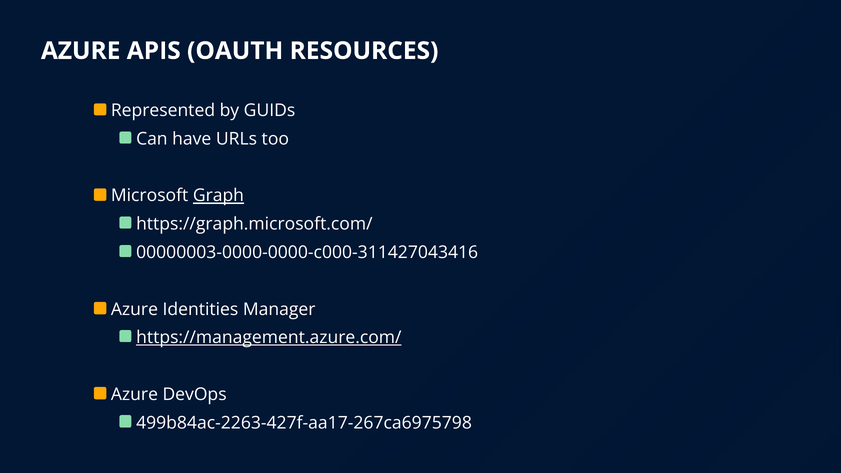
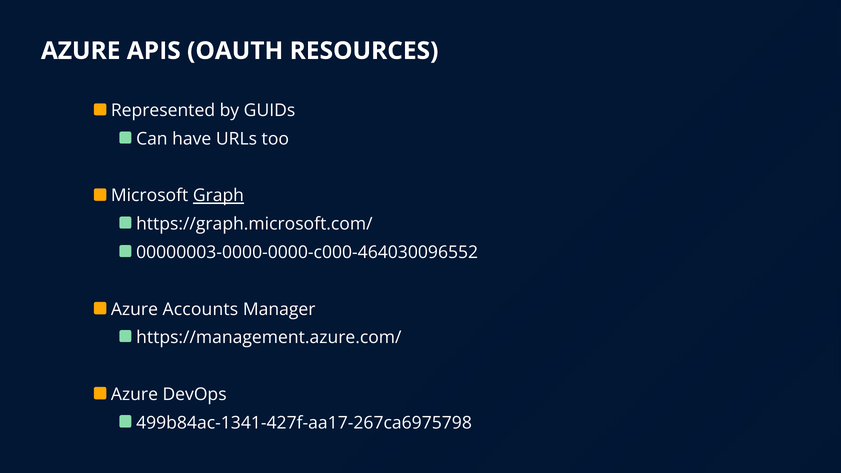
00000003-0000-0000-c000-311427043416: 00000003-0000-0000-c000-311427043416 -> 00000003-0000-0000-c000-464030096552
Identities: Identities -> Accounts
https://management.azure.com/ underline: present -> none
499b84ac-2263-427f-aa17-267ca6975798: 499b84ac-2263-427f-aa17-267ca6975798 -> 499b84ac-1341-427f-aa17-267ca6975798
